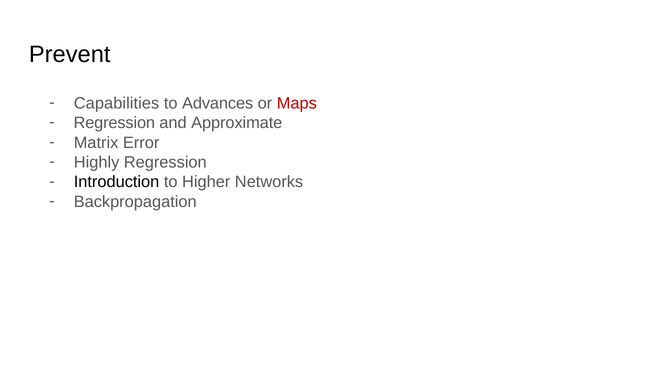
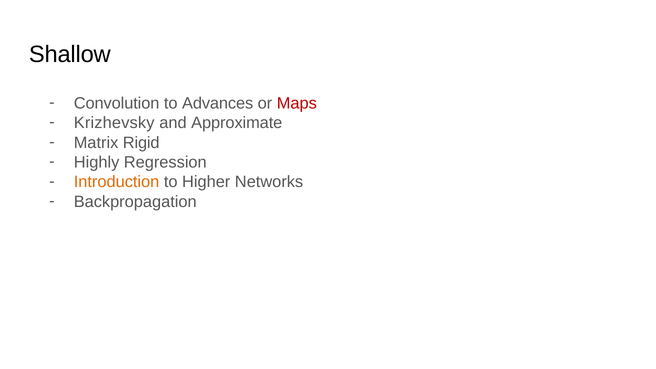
Prevent: Prevent -> Shallow
Capabilities: Capabilities -> Convolution
Regression at (114, 123): Regression -> Krizhevsky
Error: Error -> Rigid
Introduction colour: black -> orange
